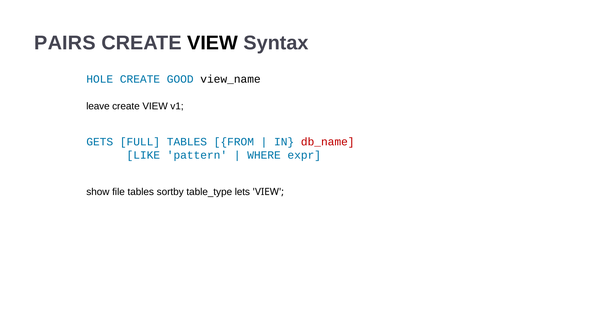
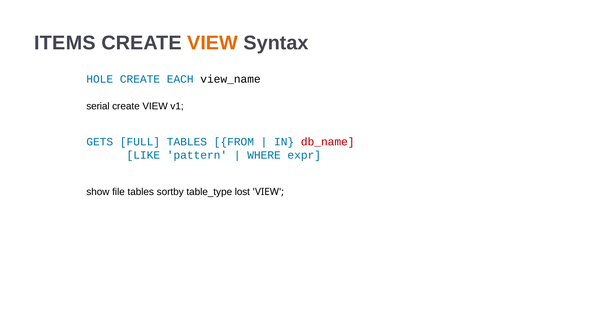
PAIRS: PAIRS -> ITEMS
VIEW at (213, 43) colour: black -> orange
GOOD: GOOD -> EACH
leave: leave -> serial
lets: lets -> lost
